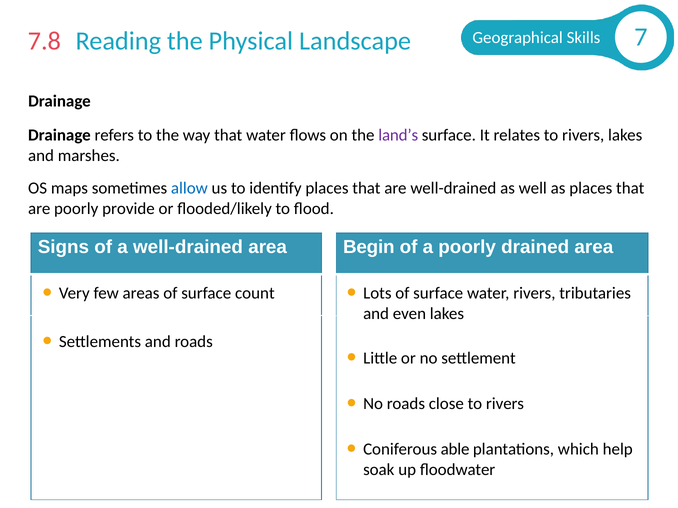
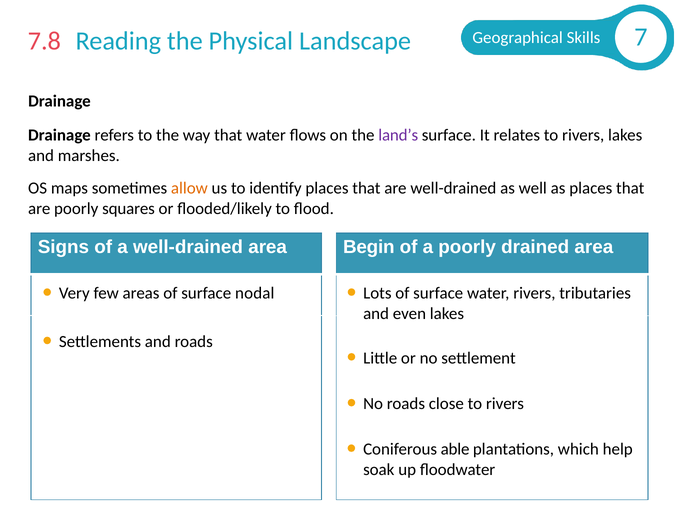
allow colour: blue -> orange
provide: provide -> squares
count: count -> nodal
